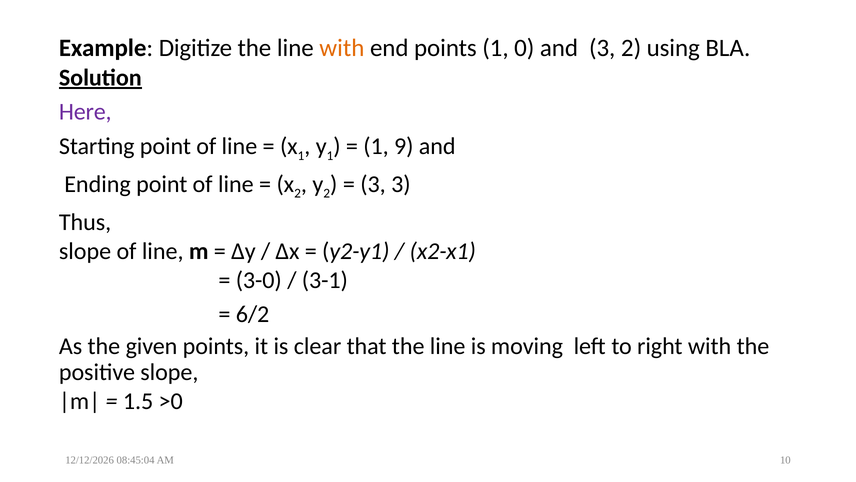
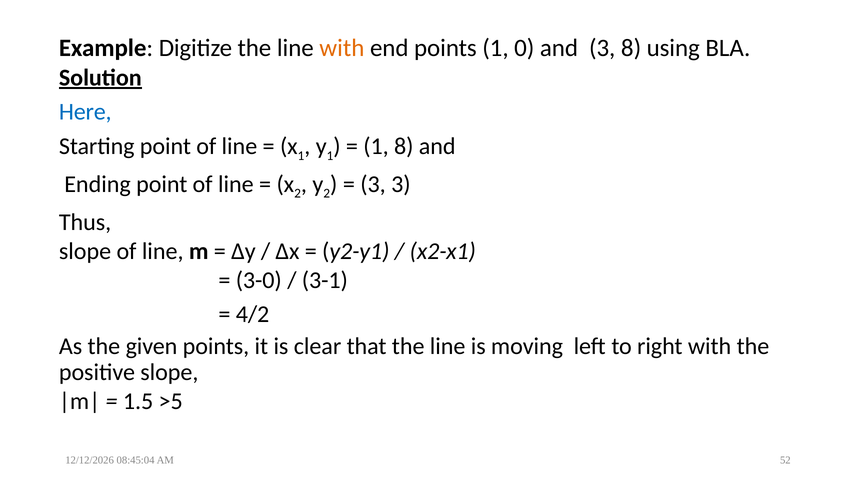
3 2: 2 -> 8
Here colour: purple -> blue
1 9: 9 -> 8
6/2: 6/2 -> 4/2
>0: >0 -> >5
10: 10 -> 52
